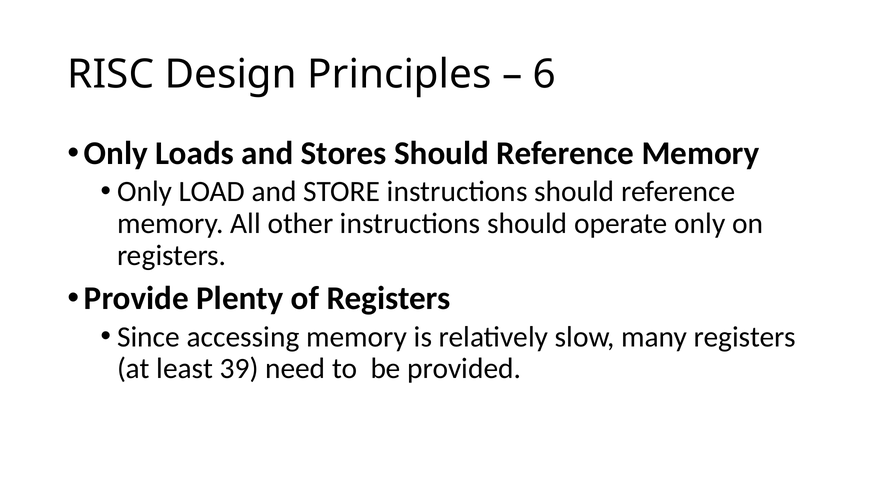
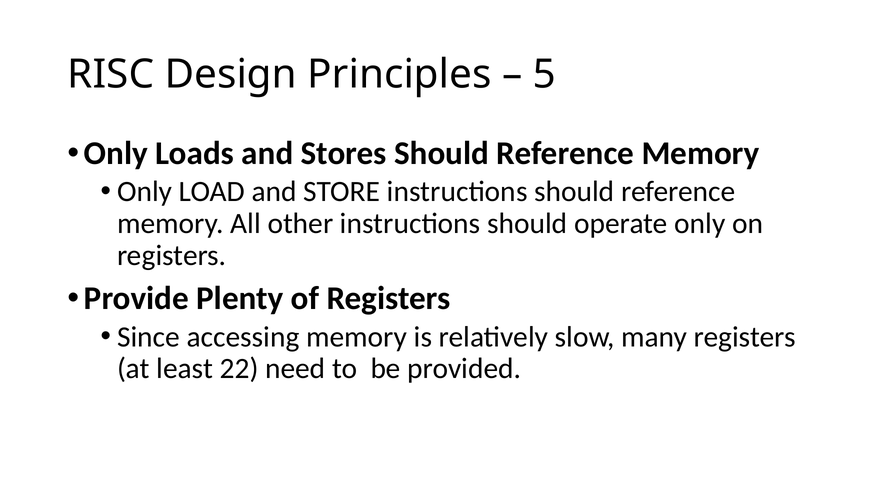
6: 6 -> 5
39: 39 -> 22
